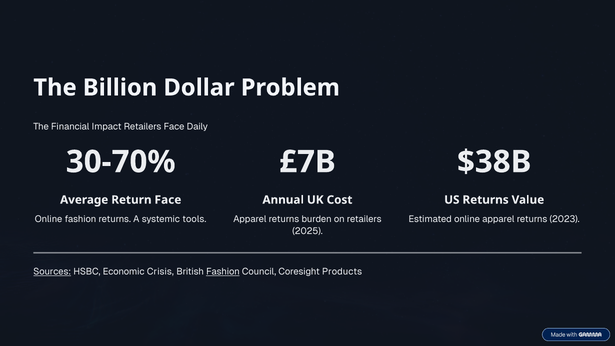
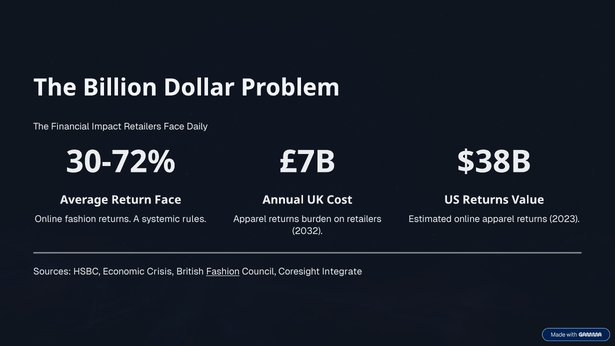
30-70%: 30-70% -> 30-72%
tools: tools -> rules
2025: 2025 -> 2032
Sources underline: present -> none
Products: Products -> Integrate
